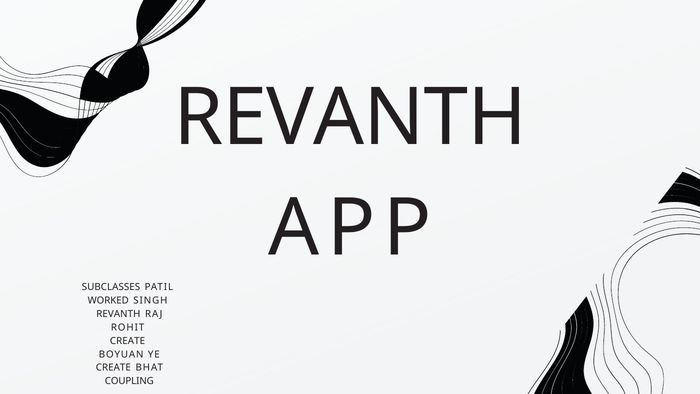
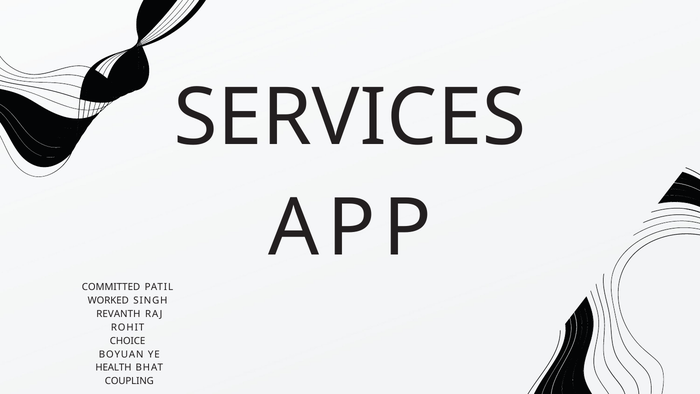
REVANTH at (350, 118): REVANTH -> SERVICES
SUBCLASSES: SUBCLASSES -> COMMITTED
CREATE at (128, 341): CREATE -> CHOICE
CREATE at (113, 368): CREATE -> HEALTH
